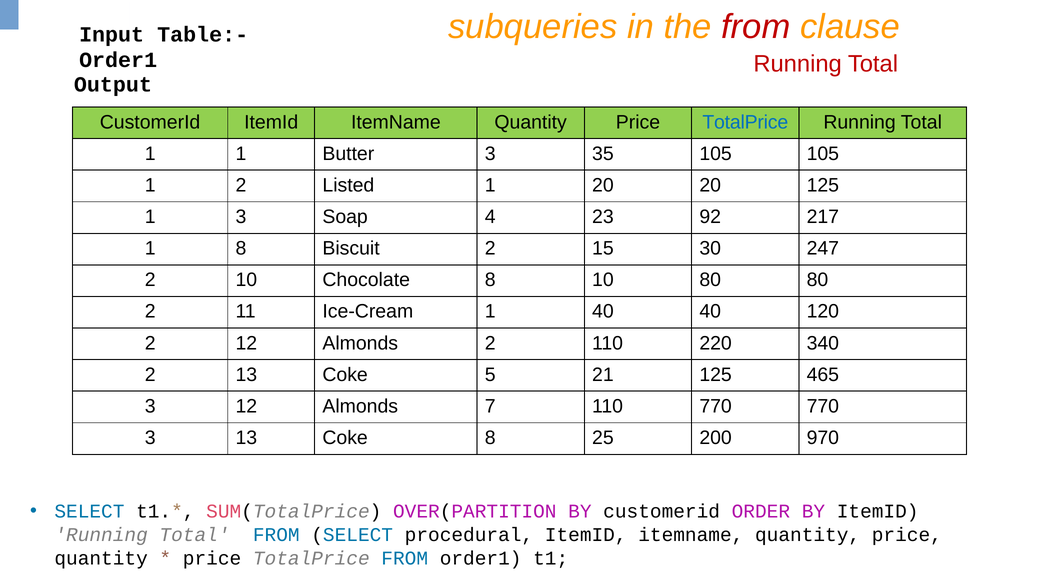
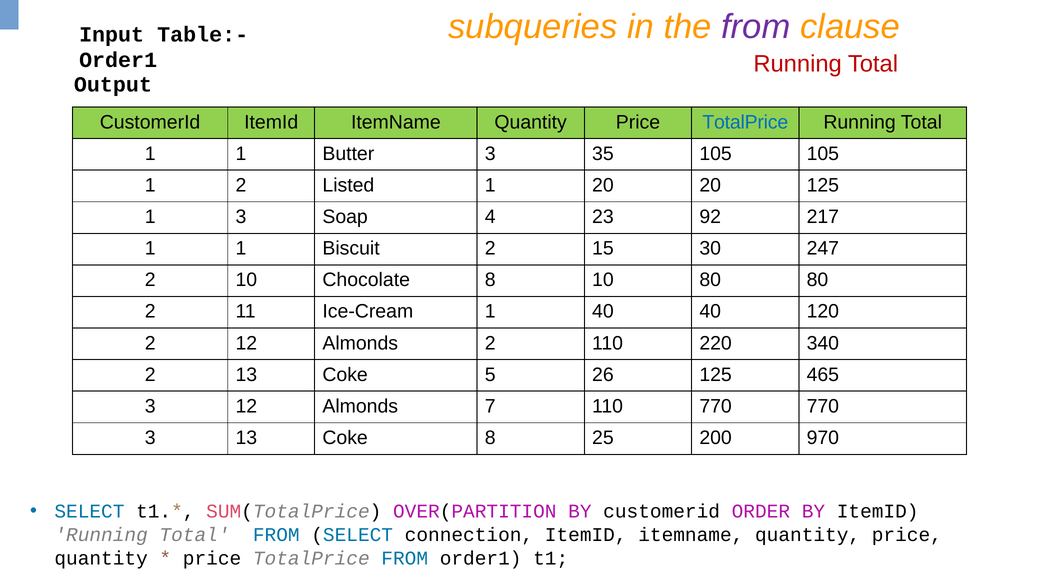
from at (756, 27) colour: red -> purple
8 at (241, 248): 8 -> 1
21: 21 -> 26
procedural: procedural -> connection
